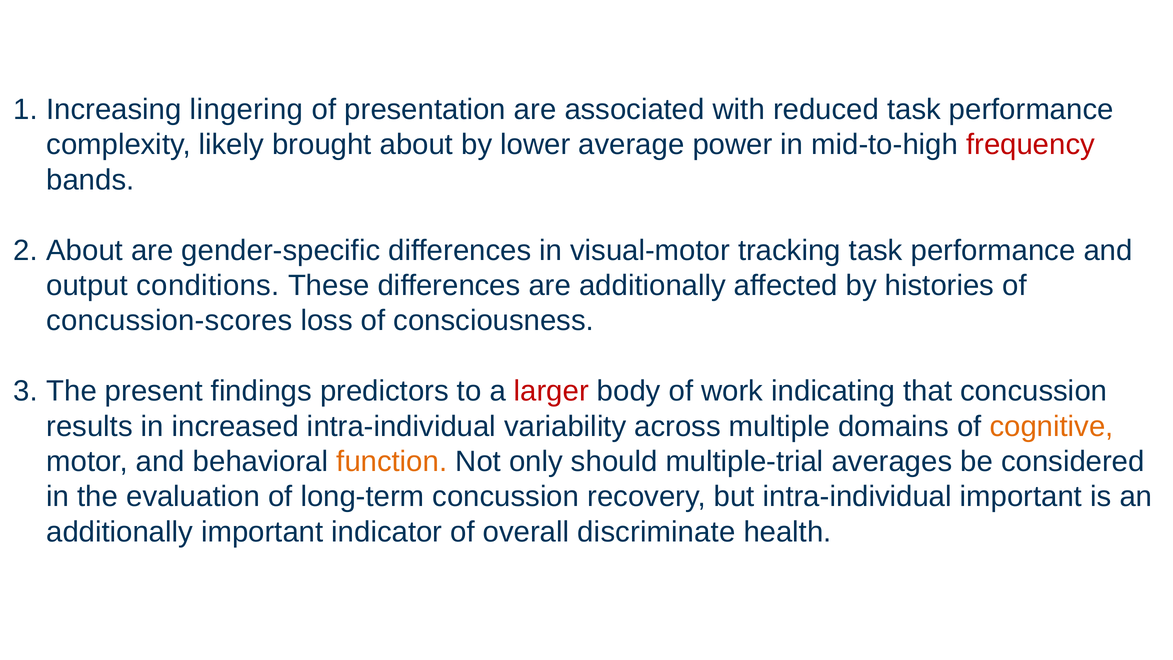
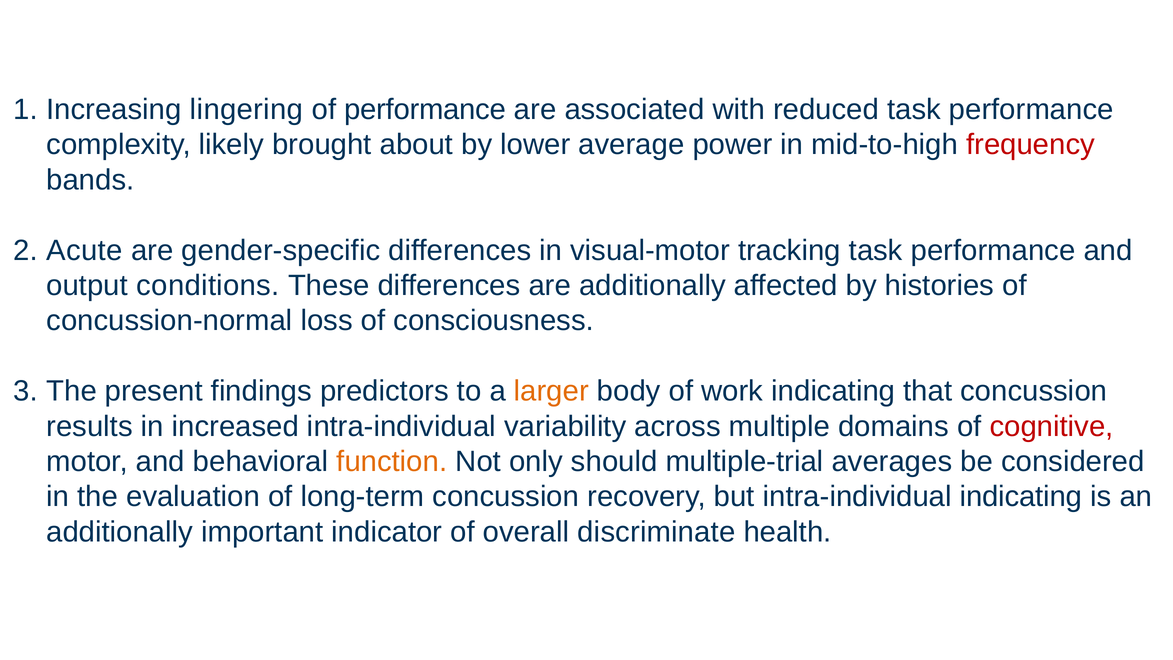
of presentation: presentation -> performance
About at (85, 250): About -> Acute
concussion-scores: concussion-scores -> concussion-normal
larger colour: red -> orange
cognitive colour: orange -> red
intra-individual important: important -> indicating
